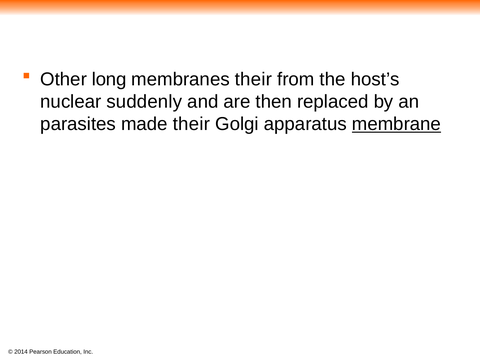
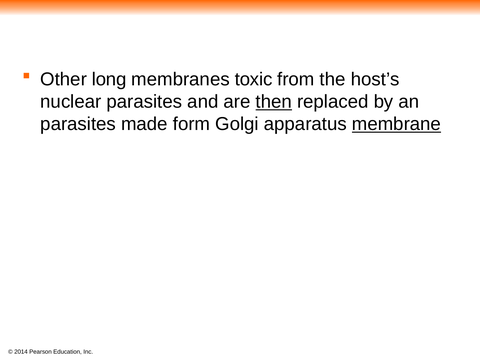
membranes their: their -> toxic
nuclear suddenly: suddenly -> parasites
then underline: none -> present
made their: their -> form
